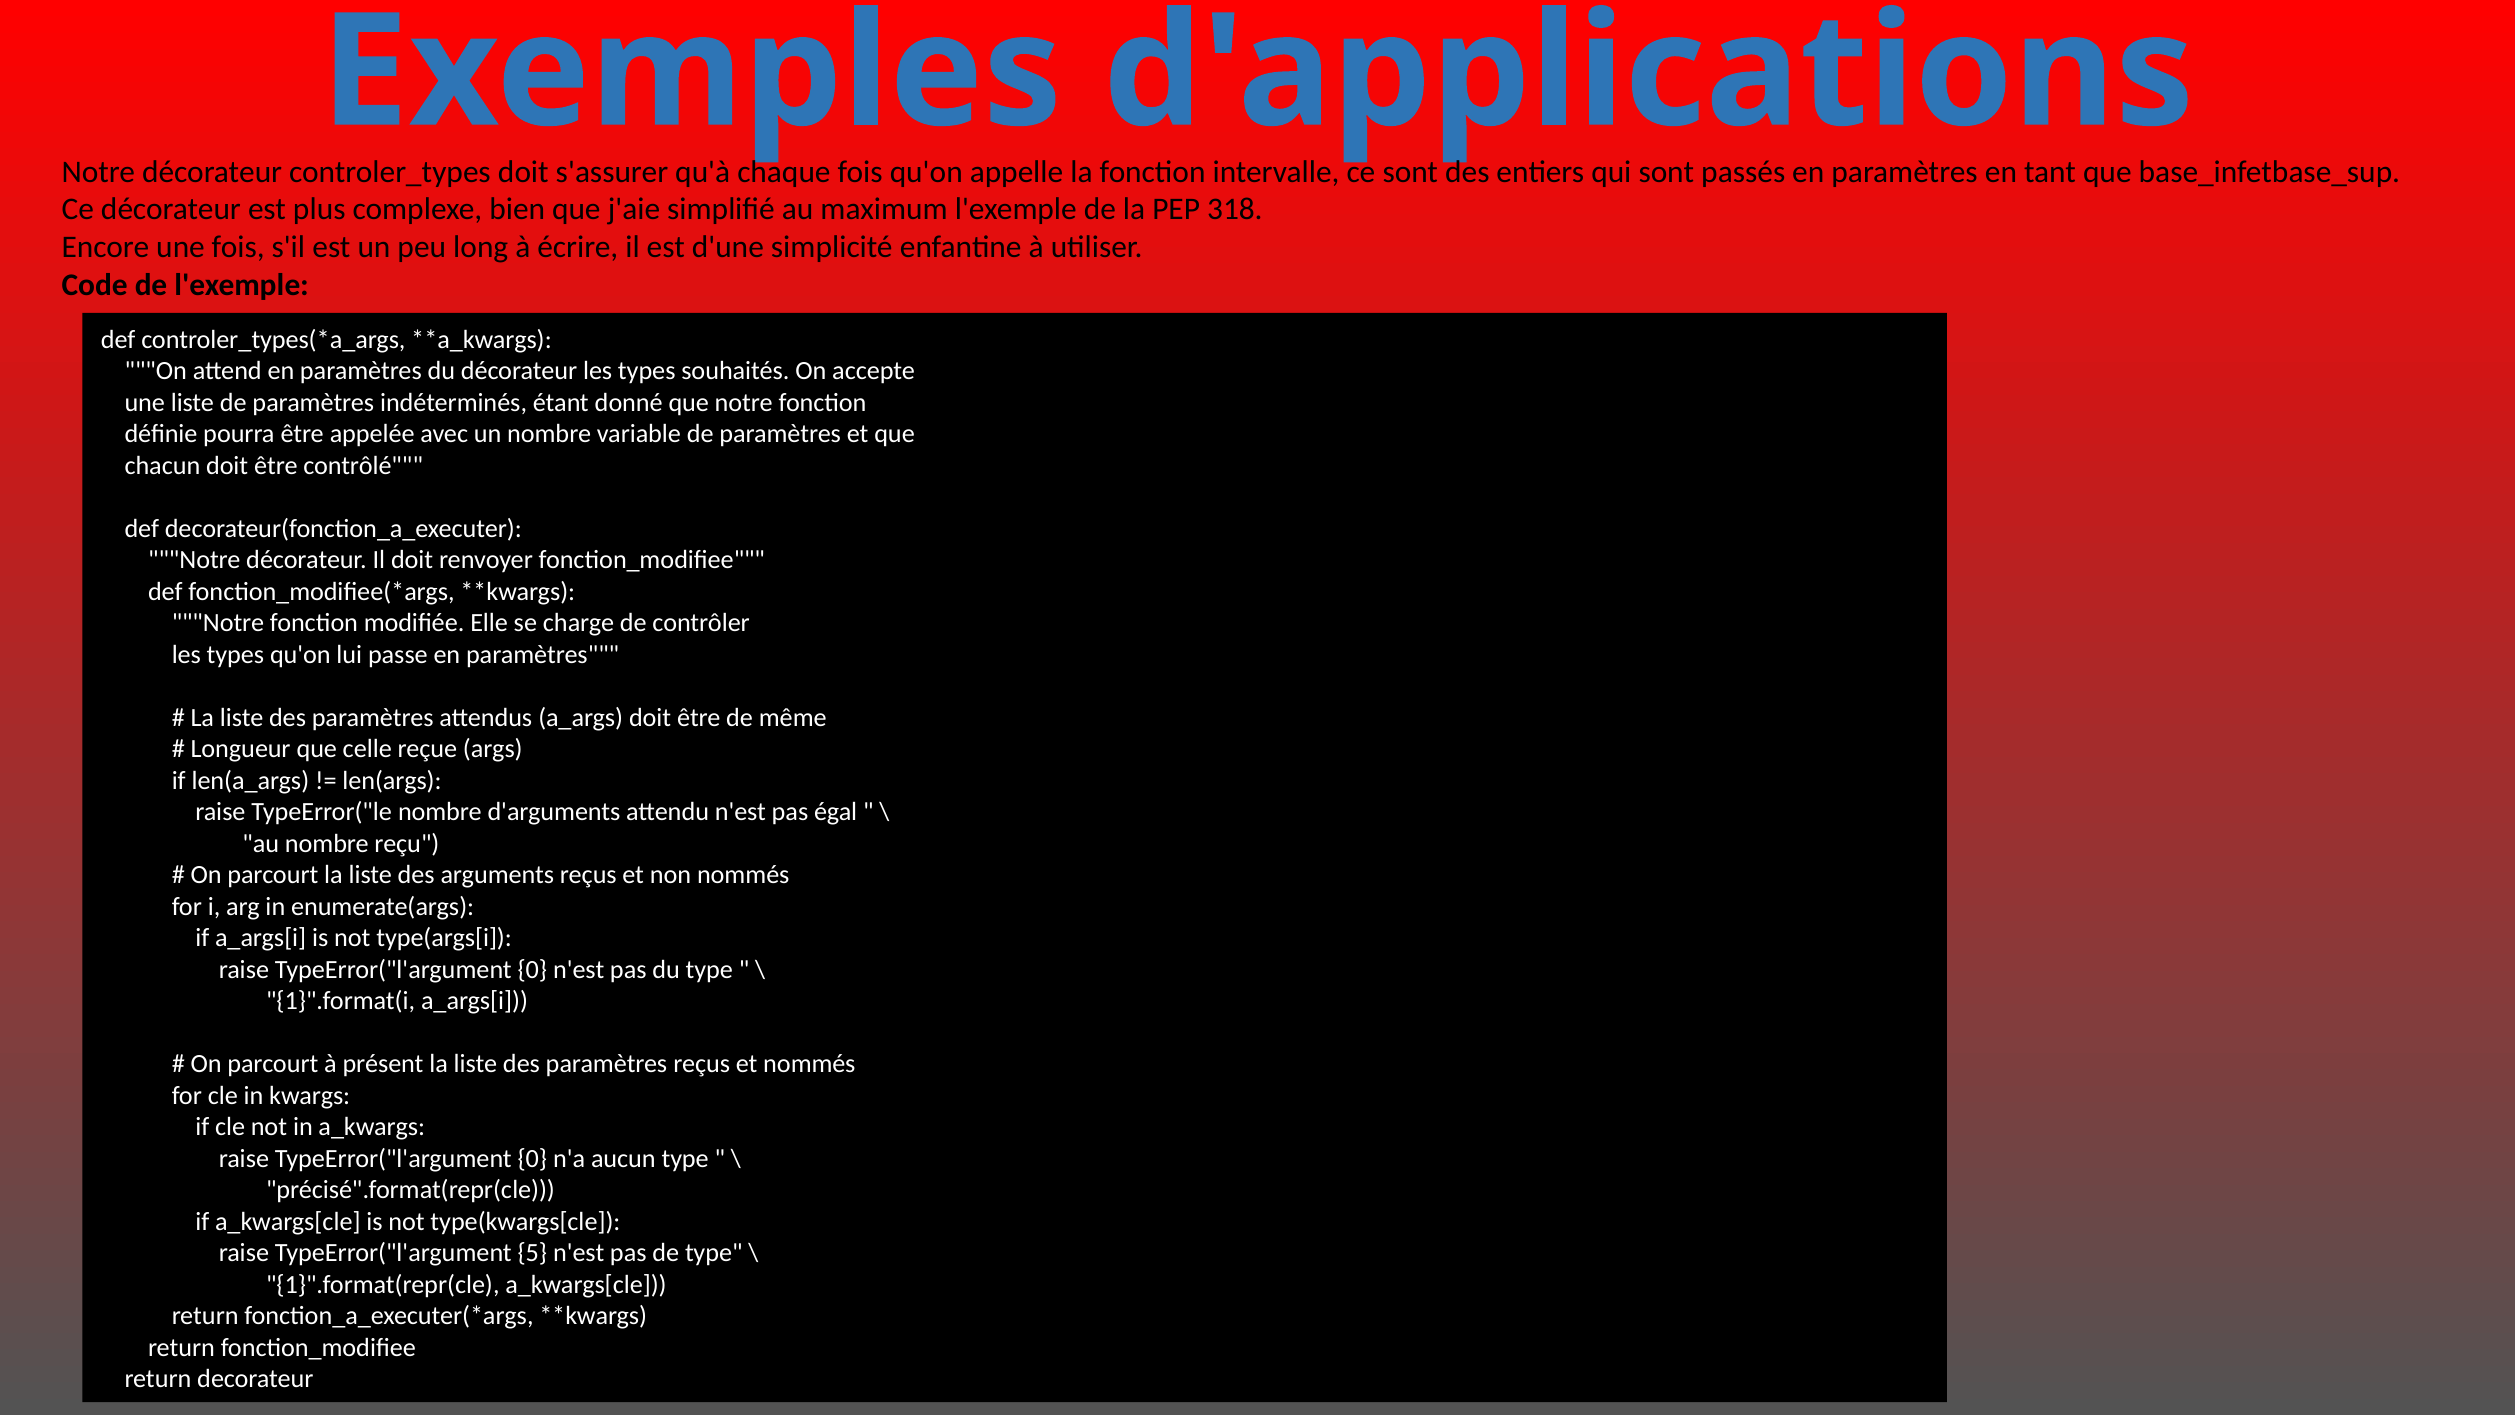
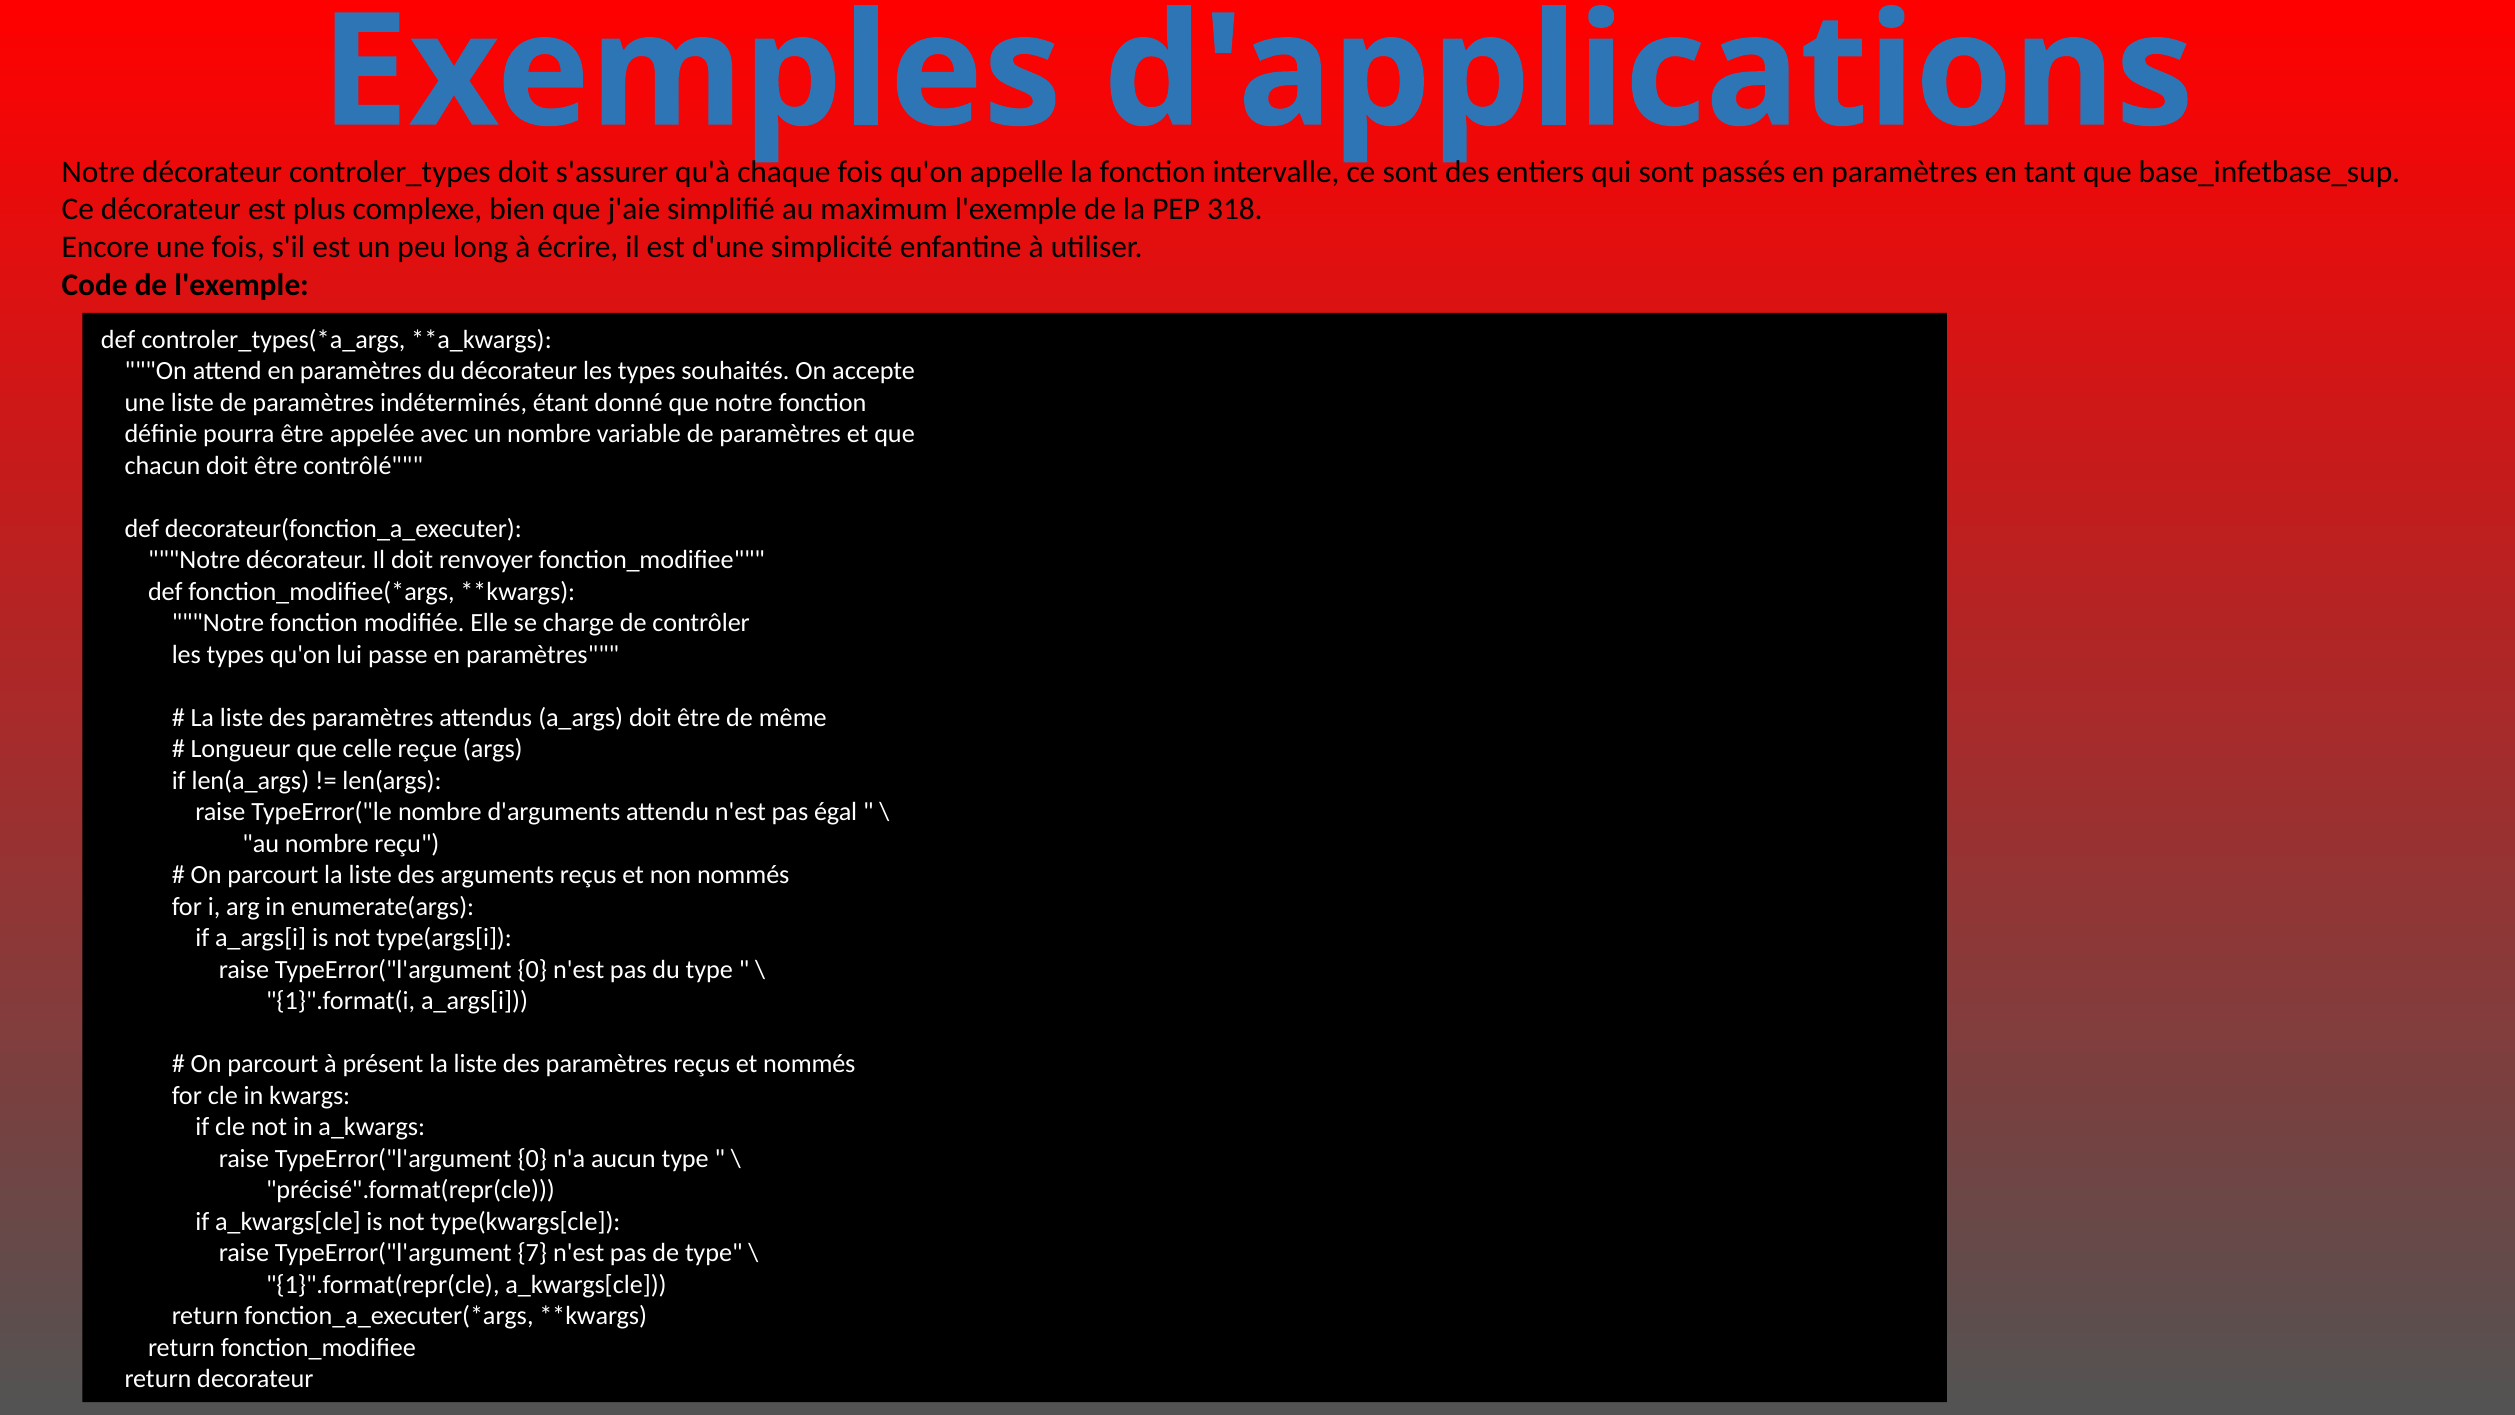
5: 5 -> 7
